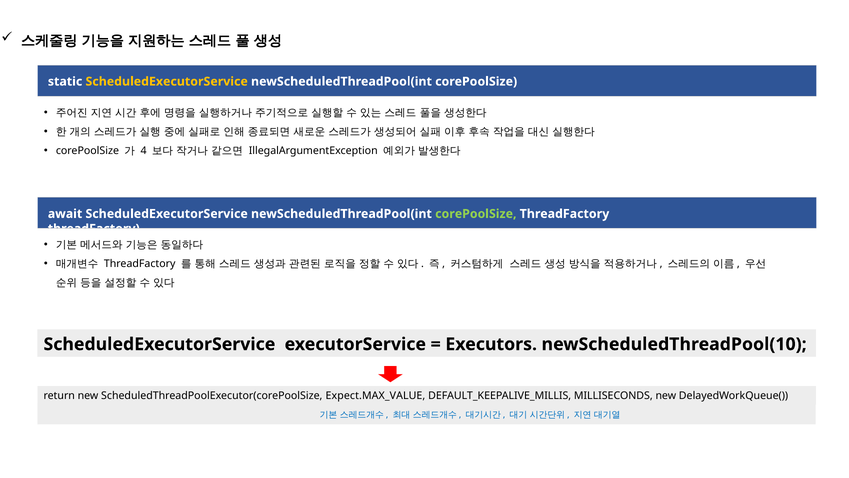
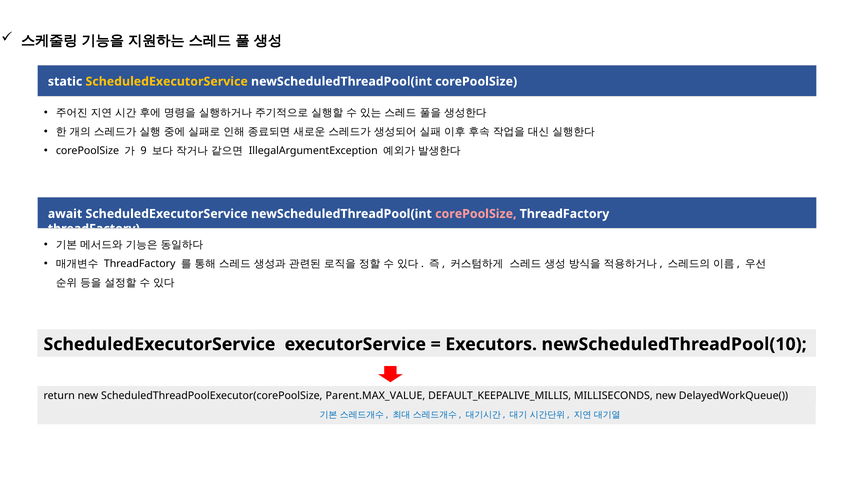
4: 4 -> 9
corePoolSize at (476, 214) colour: light green -> pink
Expect.MAX_VALUE: Expect.MAX_VALUE -> Parent.MAX_VALUE
